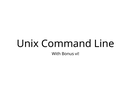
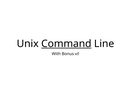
Command underline: none -> present
